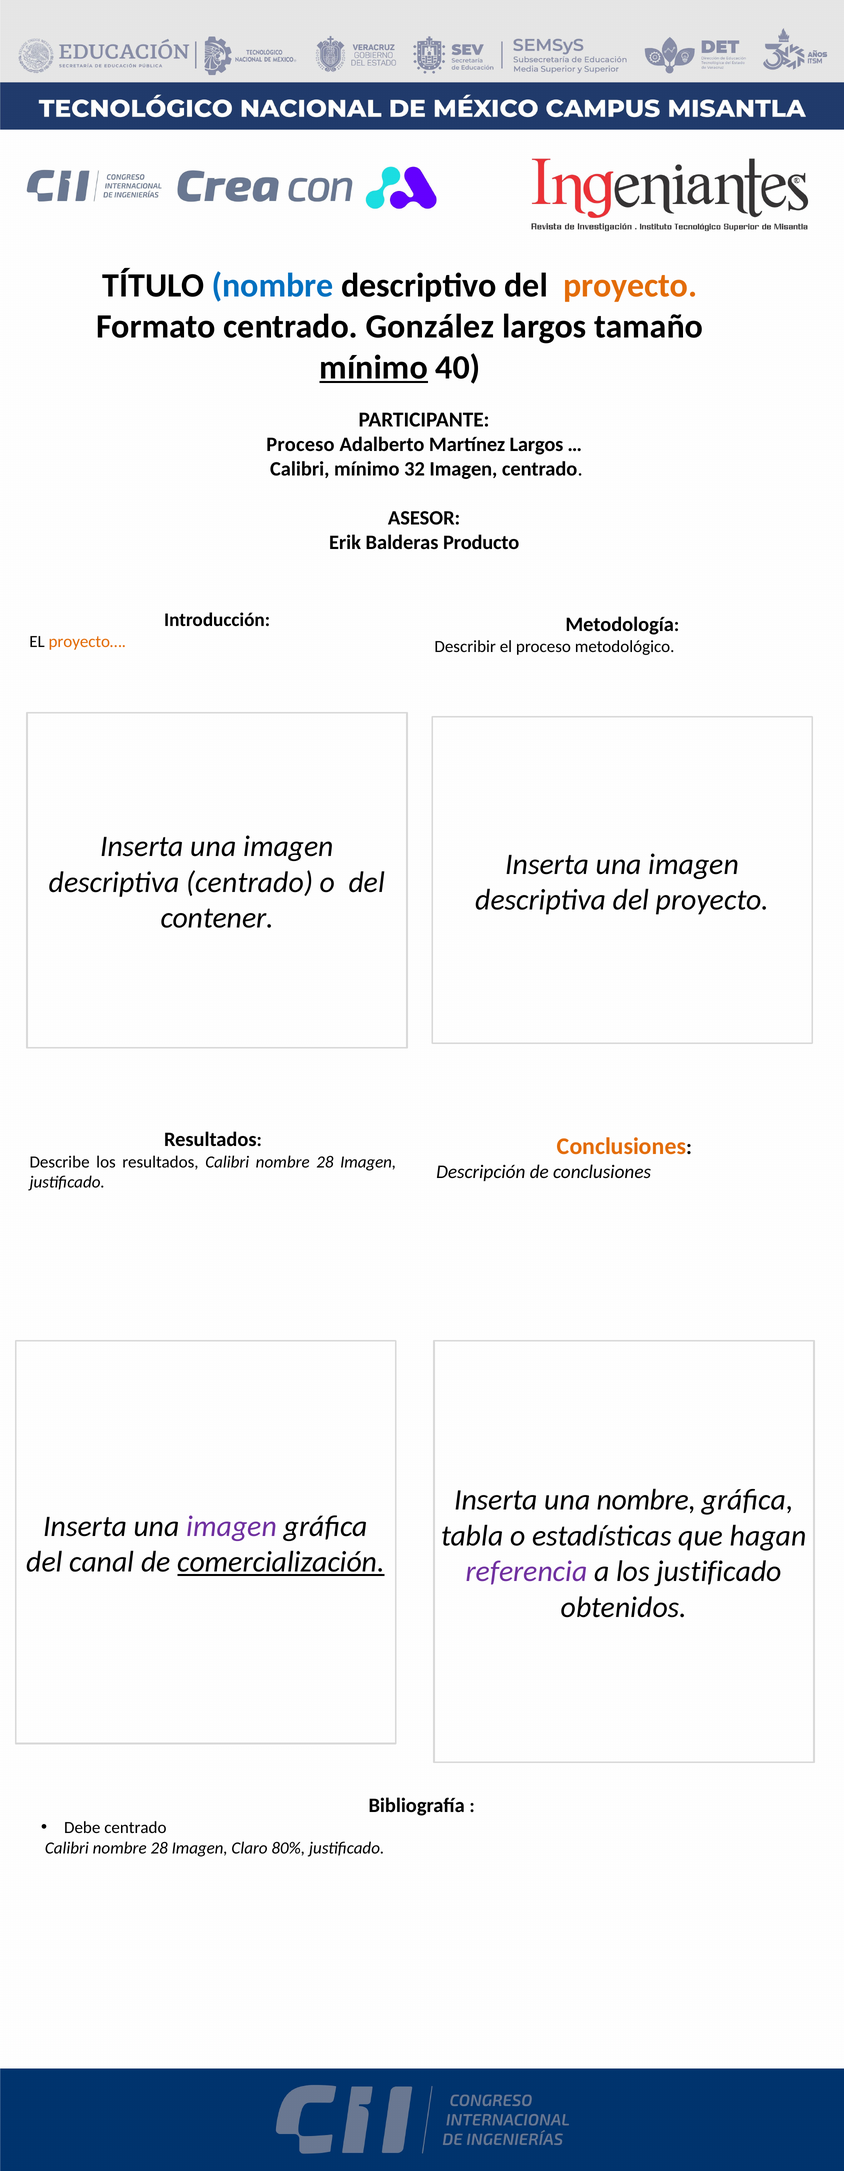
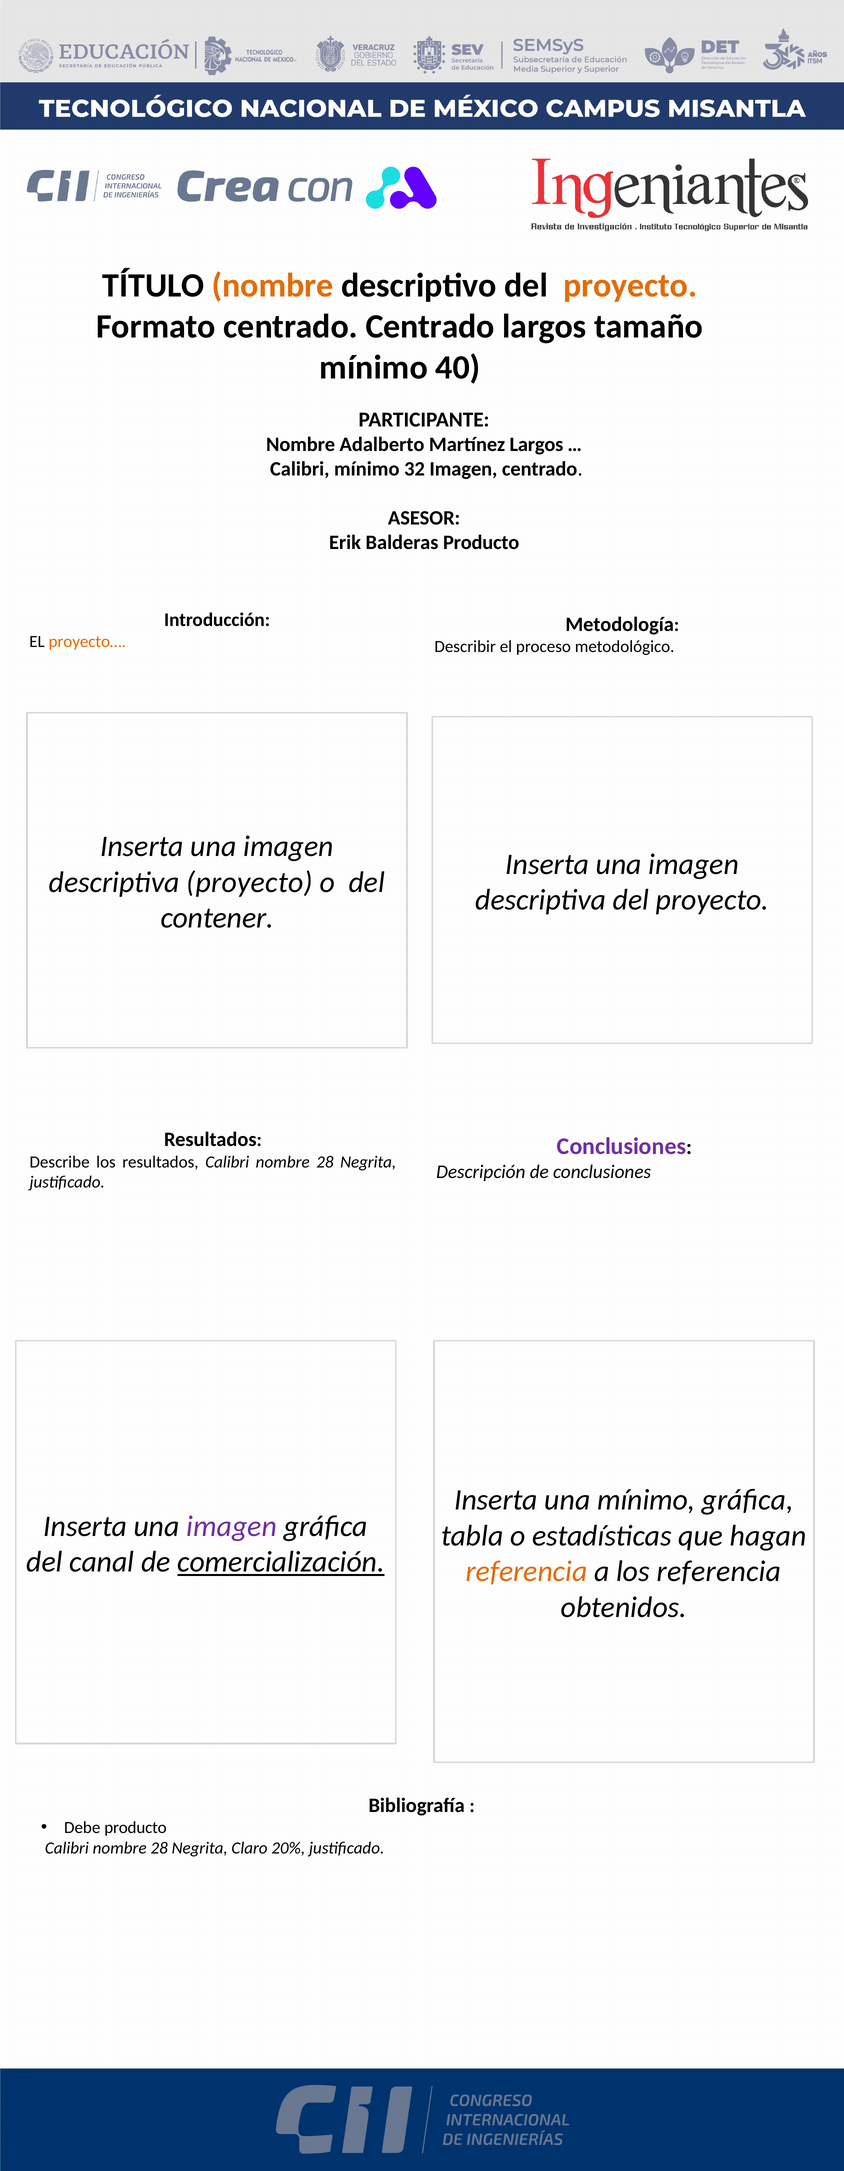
nombre at (273, 286) colour: blue -> orange
centrado González: González -> Centrado
mínimo at (374, 367) underline: present -> none
Proceso at (300, 444): Proceso -> Nombre
descriptiva centrado: centrado -> proyecto
Conclusiones at (621, 1146) colour: orange -> purple
Imagen at (368, 1162): Imagen -> Negrita
una nombre: nombre -> mínimo
referencia at (527, 1571) colour: purple -> orange
los justificado: justificado -> referencia
Debe centrado: centrado -> producto
Imagen at (200, 1848): Imagen -> Negrita
80%: 80% -> 20%
